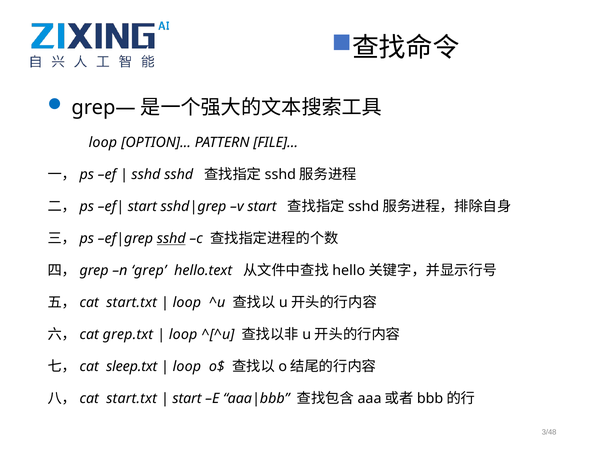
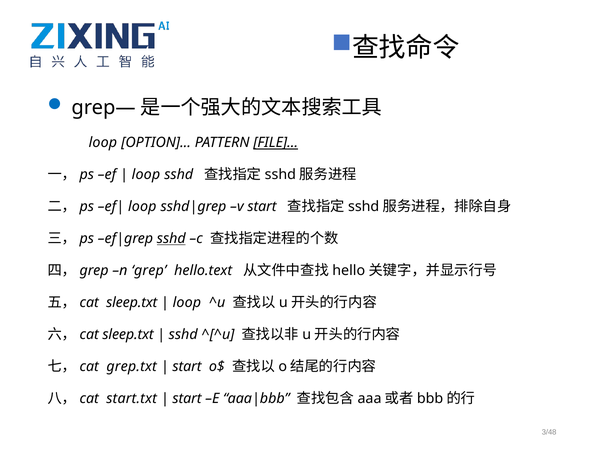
FILE underline: none -> present
sshd at (146, 175): sshd -> loop
start at (142, 207): start -> loop
start.txt at (132, 303): start.txt -> sleep.txt
grep.txt at (128, 335): grep.txt -> sleep.txt
loop at (183, 335): loop -> sshd
sleep.txt: sleep.txt -> grep.txt
loop at (187, 367): loop -> start
